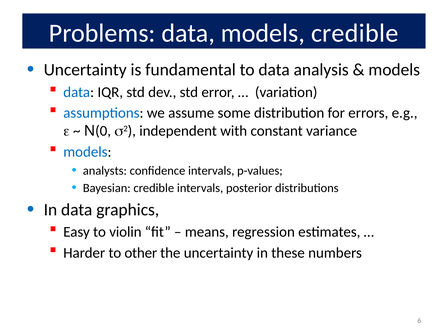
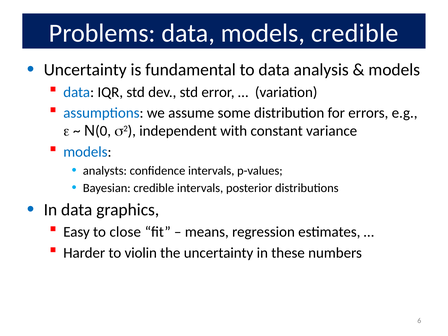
violin: violin -> close
other: other -> violin
